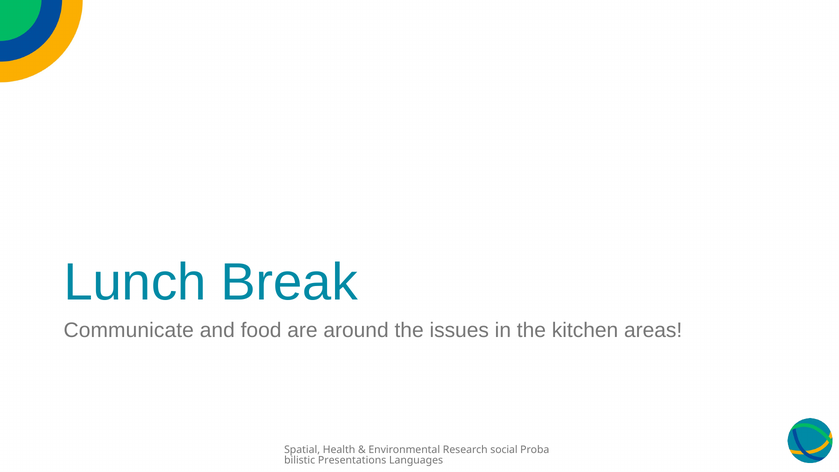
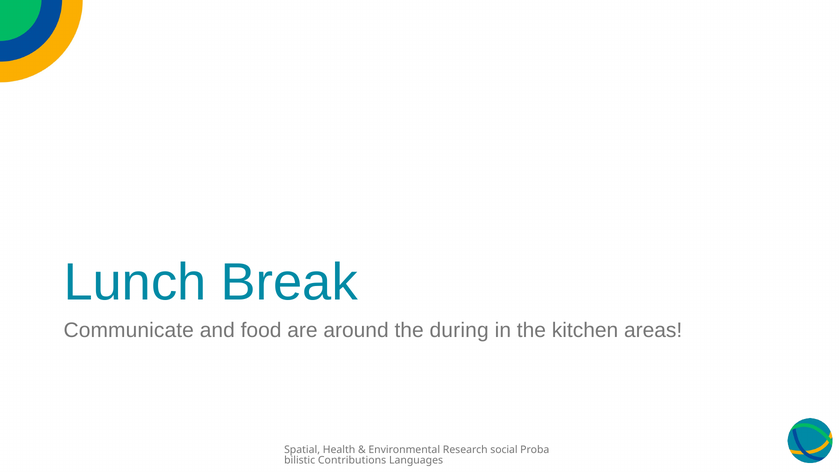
issues: issues -> during
Presentations: Presentations -> Contributions
